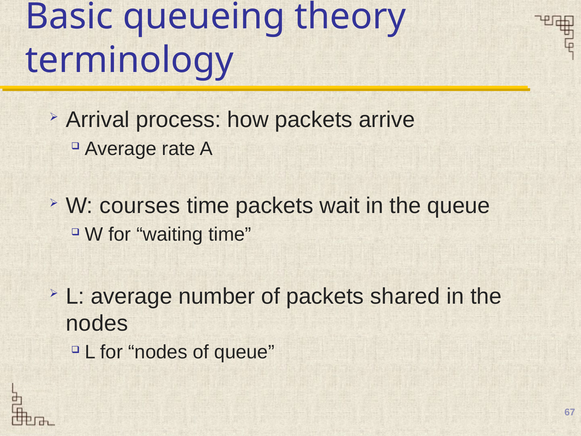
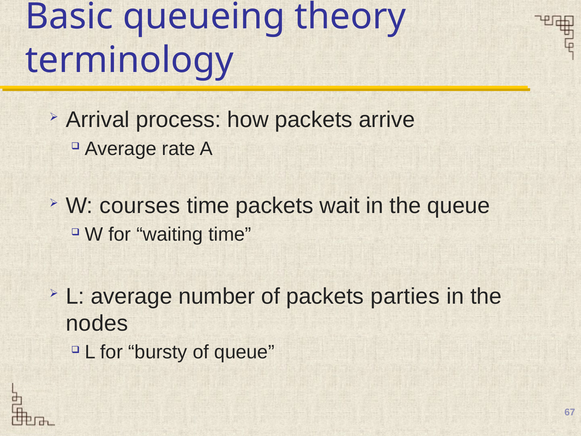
shared: shared -> parties
for nodes: nodes -> bursty
